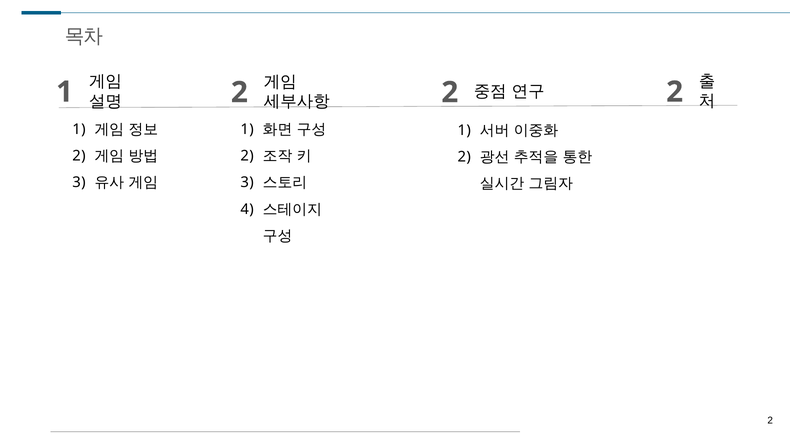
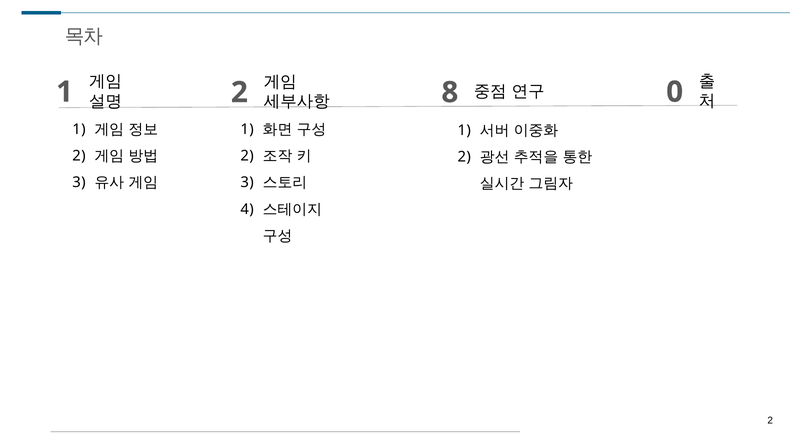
2 at (450, 92): 2 -> 8
2 at (675, 92): 2 -> 0
